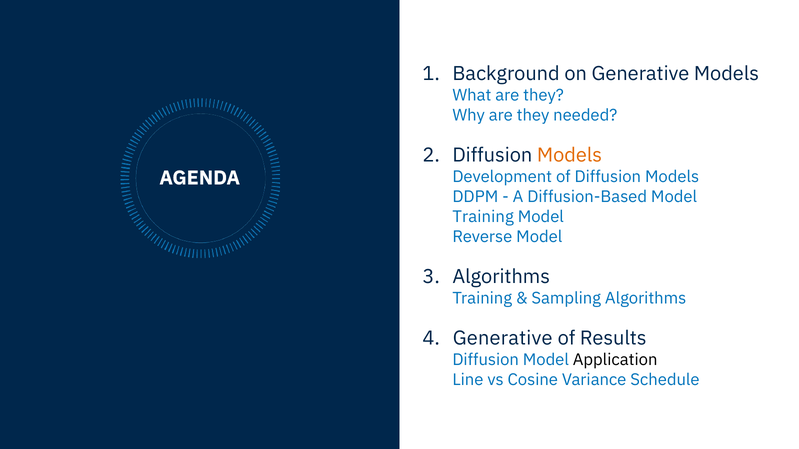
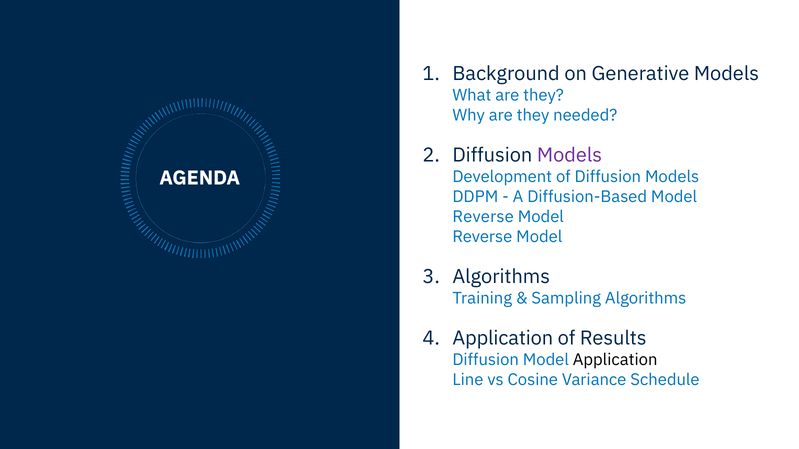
Models at (570, 155) colour: orange -> purple
Training at (483, 217): Training -> Reverse
Generative at (503, 339): Generative -> Application
